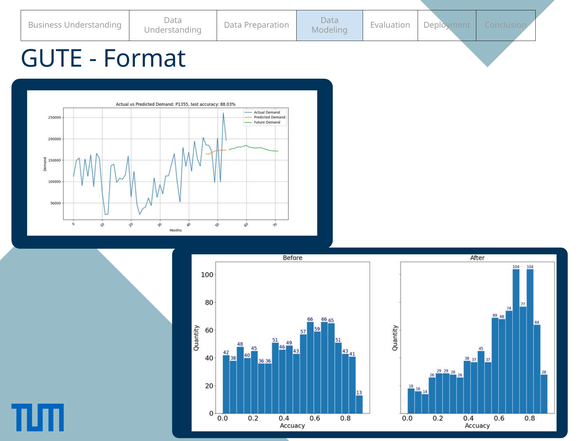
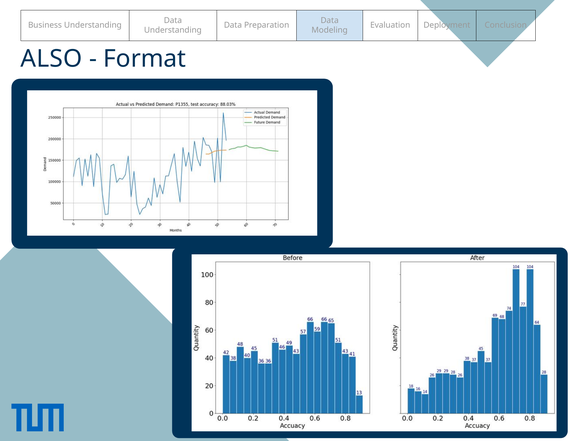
GUTE: GUTE -> ALSO
